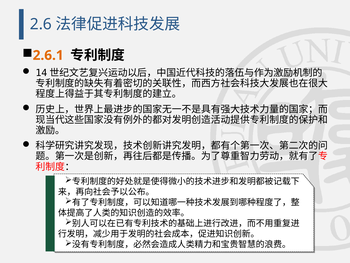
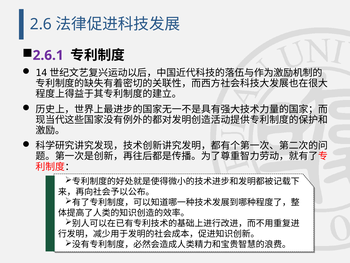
2.6.1 colour: orange -> purple
